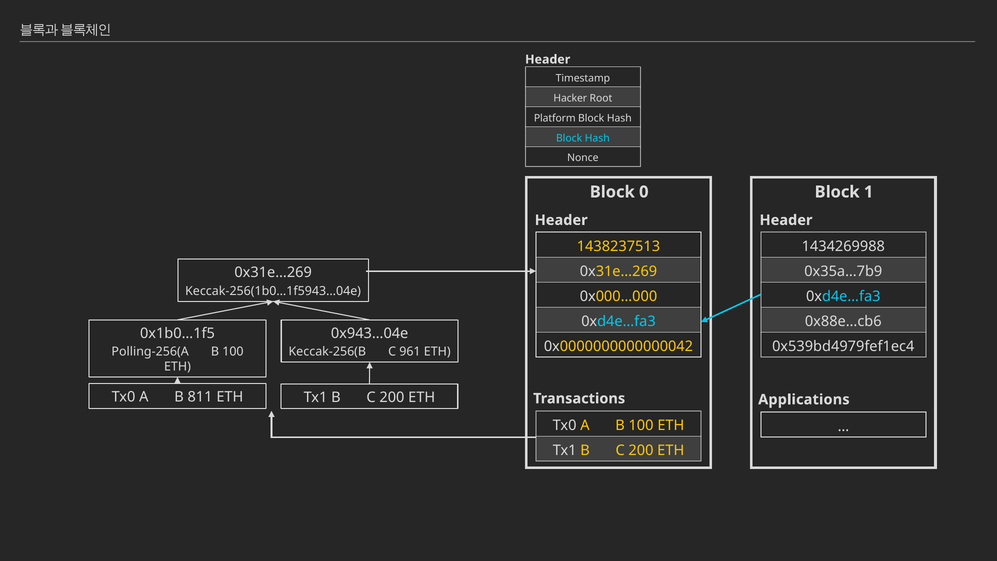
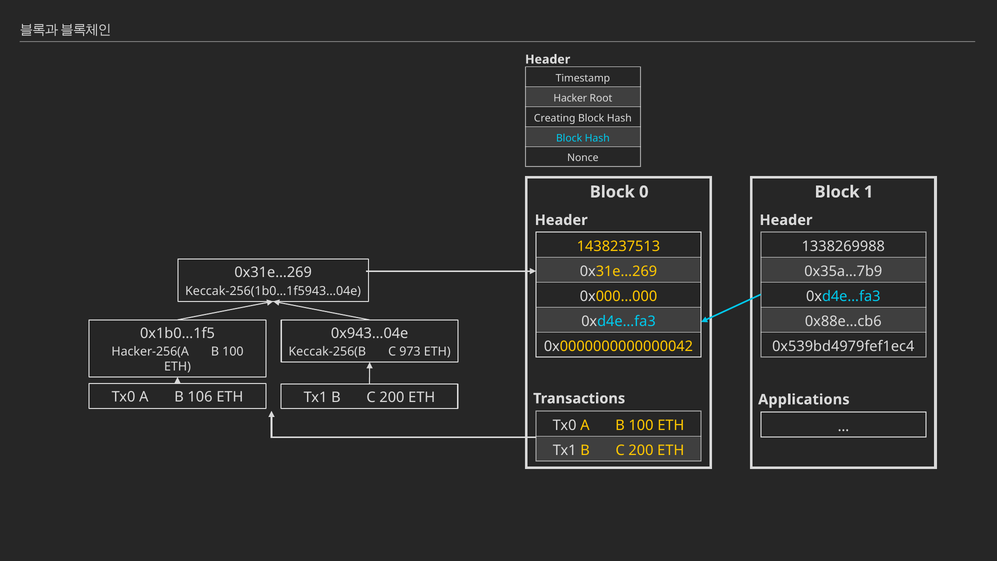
Platform: Platform -> Creating
1434269988: 1434269988 -> 1338269988
Polling-256(A: Polling-256(A -> Hacker-256(A
961: 961 -> 973
811: 811 -> 106
